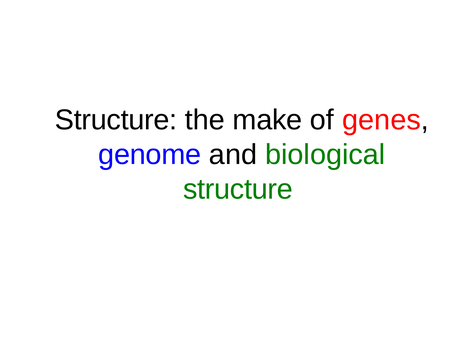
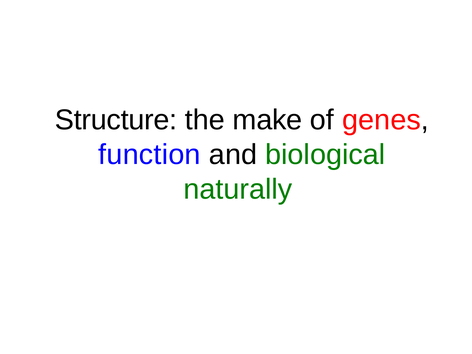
genome: genome -> function
structure at (238, 189): structure -> naturally
